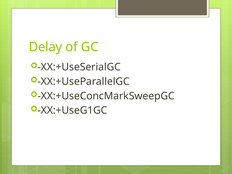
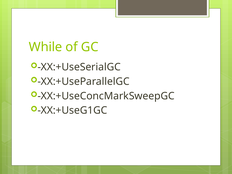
Delay: Delay -> While
